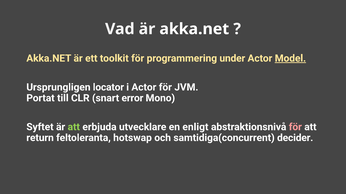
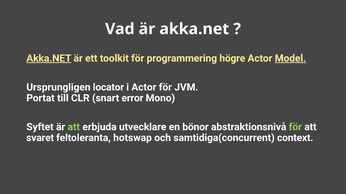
Akka.NET at (49, 58) underline: none -> present
under: under -> högre
enligt: enligt -> bönor
för at (295, 127) colour: pink -> light green
return: return -> svaret
decider: decider -> context
